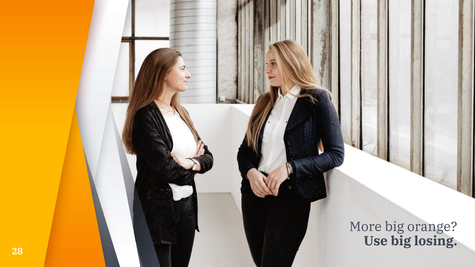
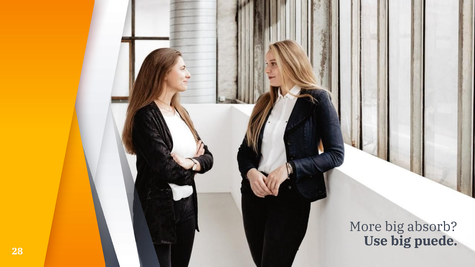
orange: orange -> absorb
losing: losing -> puede
